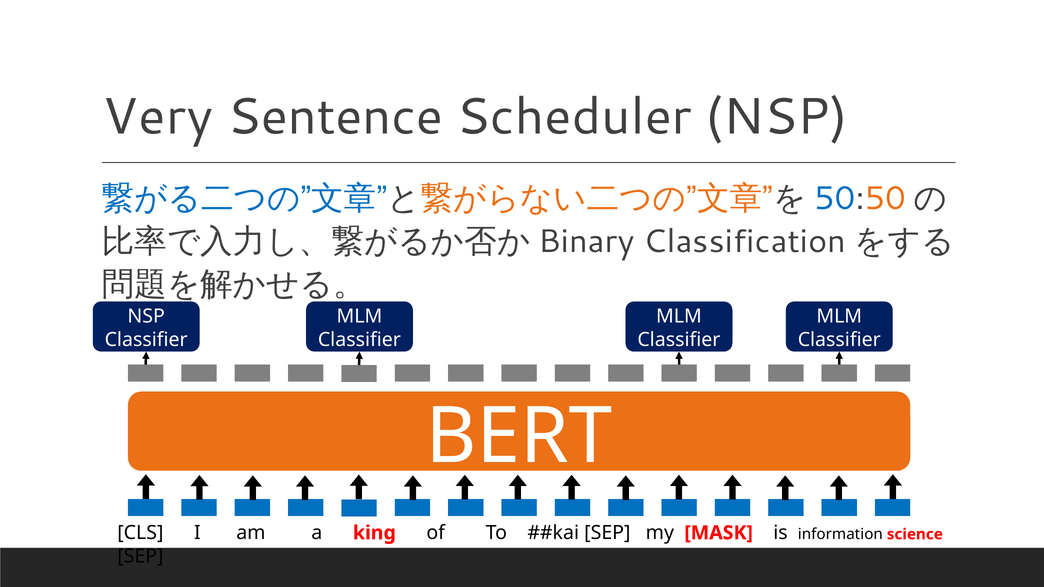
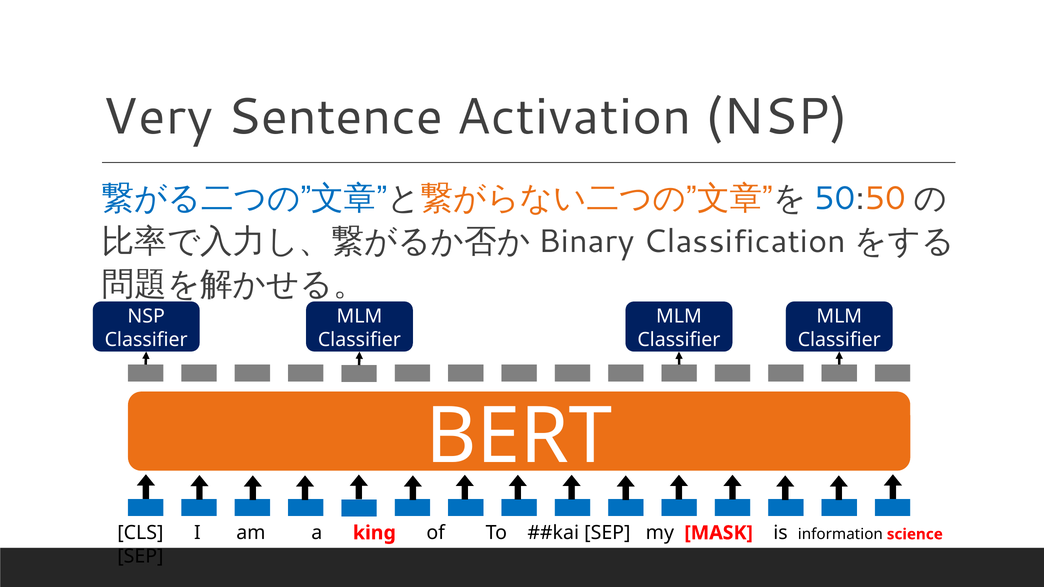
Scheduler: Scheduler -> Activation
